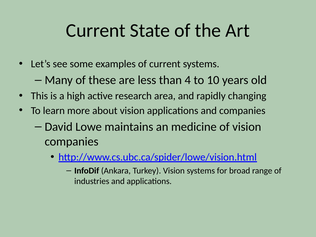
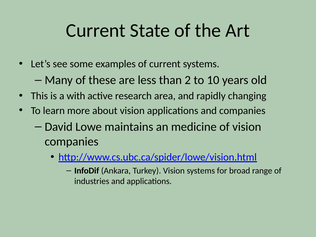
4: 4 -> 2
high: high -> with
